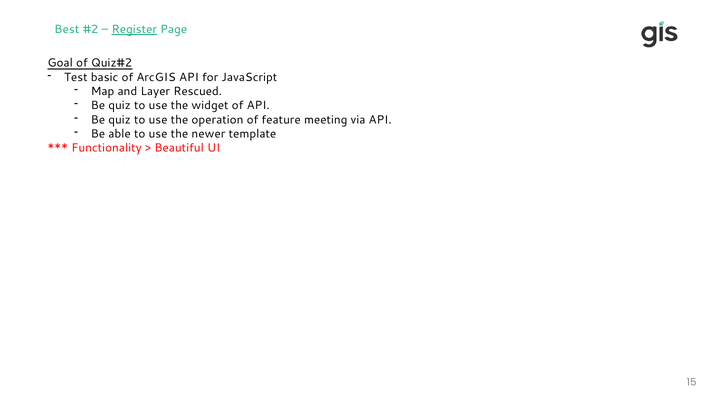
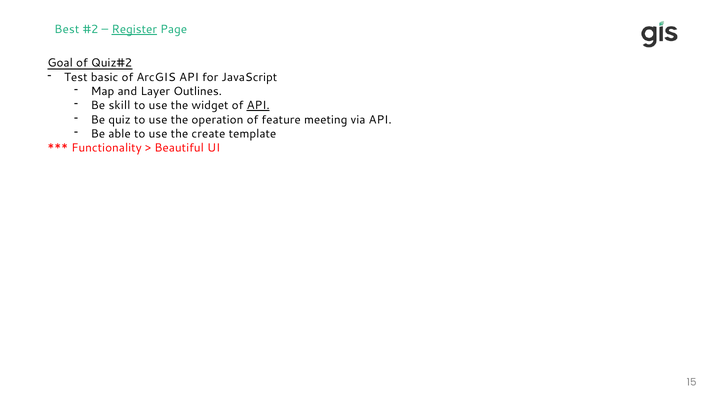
Rescued: Rescued -> Outlines
quiz at (120, 106): quiz -> skill
API at (258, 106) underline: none -> present
newer: newer -> create
